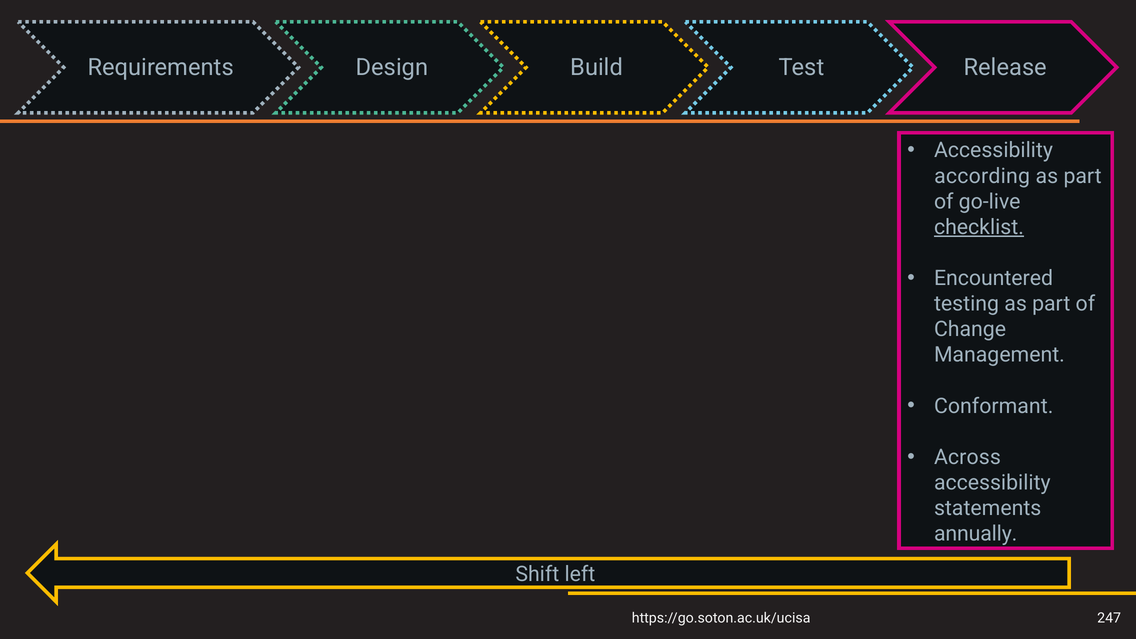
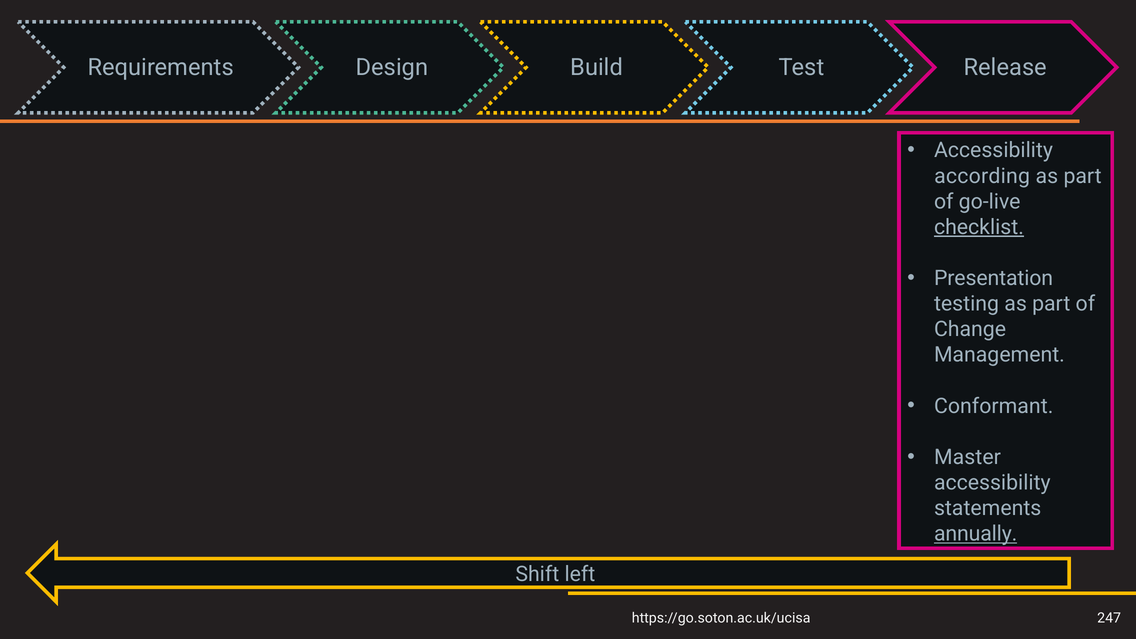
Encountered: Encountered -> Presentation
Across: Across -> Master
annually underline: none -> present
